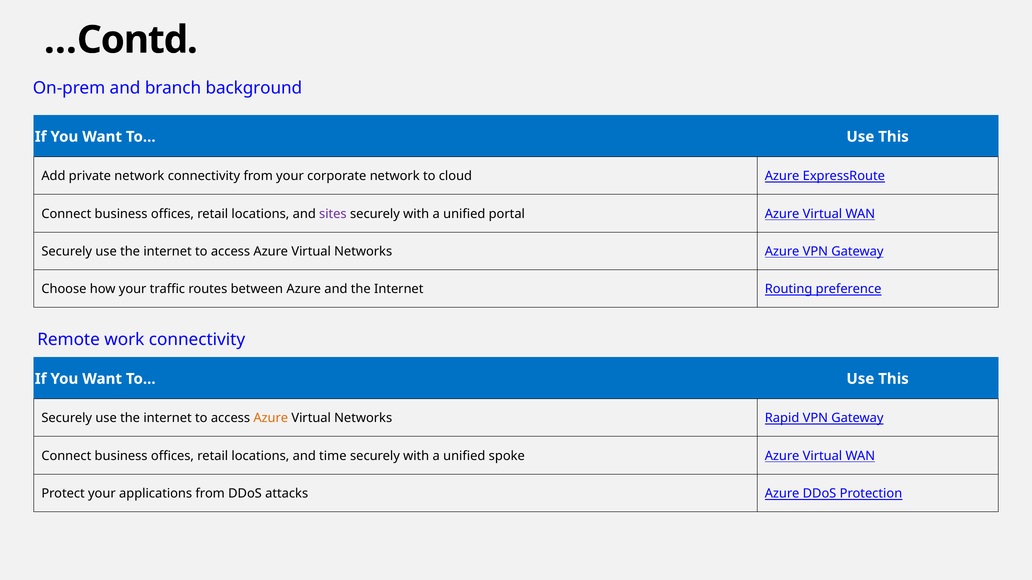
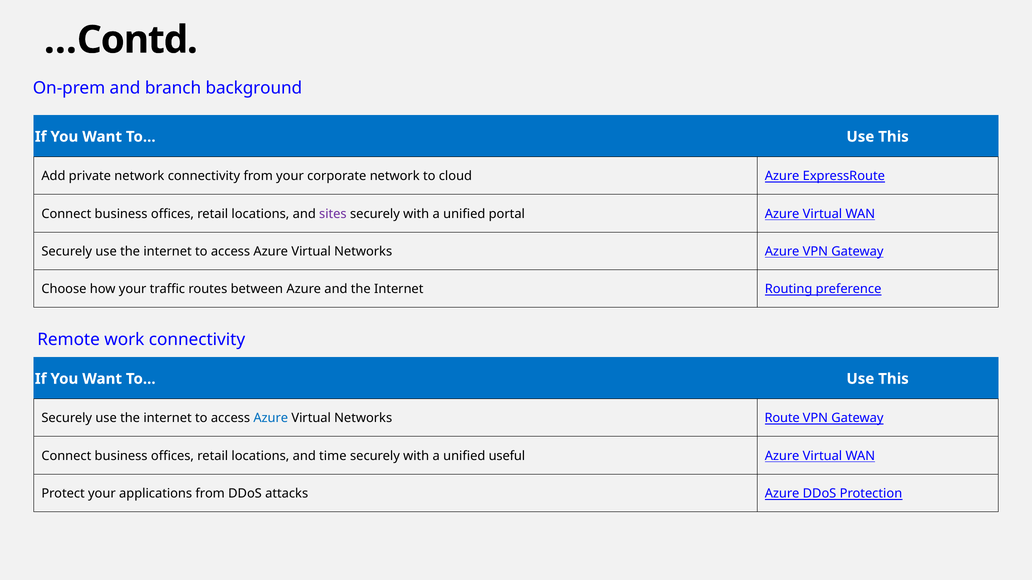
Azure at (271, 419) colour: orange -> blue
Rapid: Rapid -> Route
spoke: spoke -> useful
